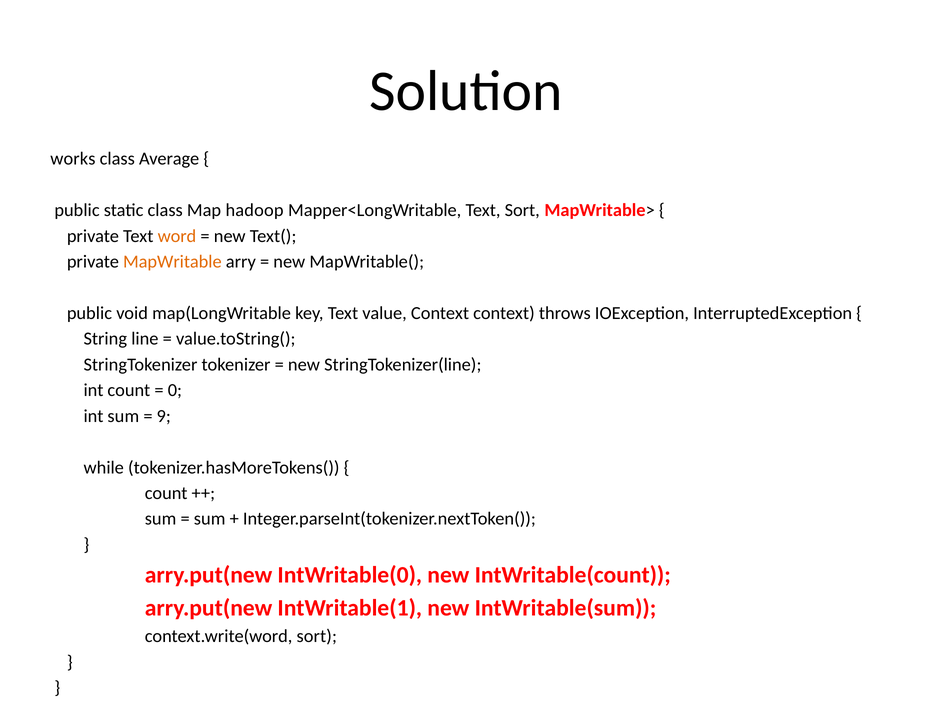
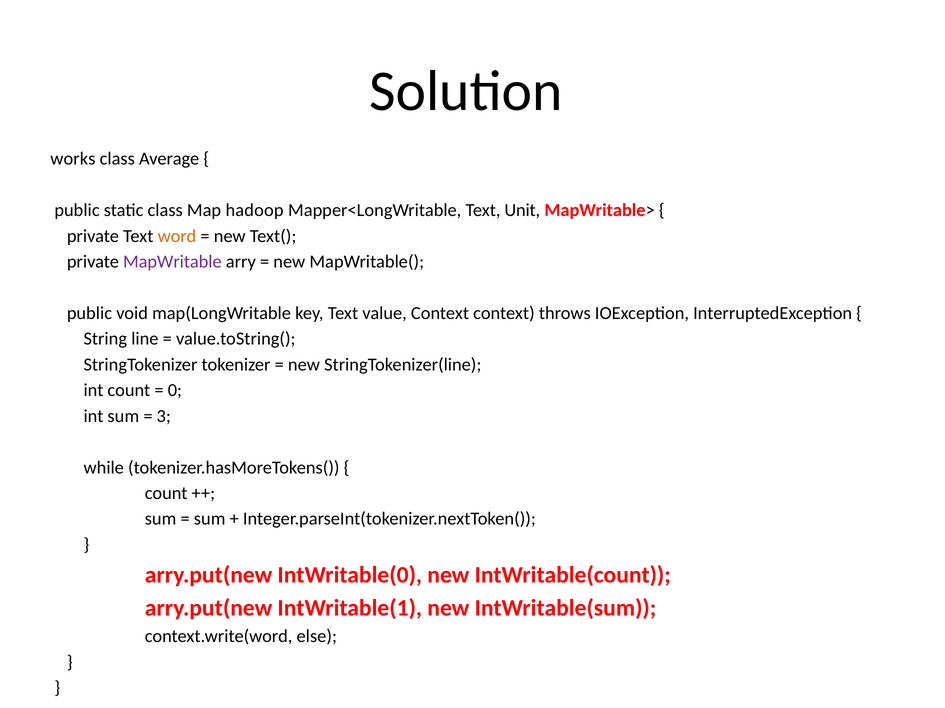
Text Sort: Sort -> Unit
MapWritable colour: orange -> purple
9: 9 -> 3
context.write(word sort: sort -> else
